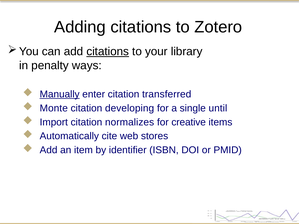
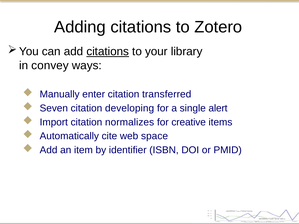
penalty: penalty -> convey
Manually underline: present -> none
Monte: Monte -> Seven
until: until -> alert
stores: stores -> space
